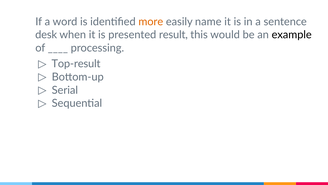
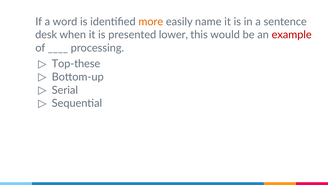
result: result -> lower
example colour: black -> red
Top-result: Top-result -> Top-these
